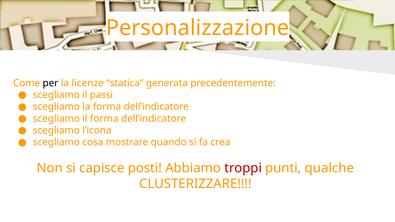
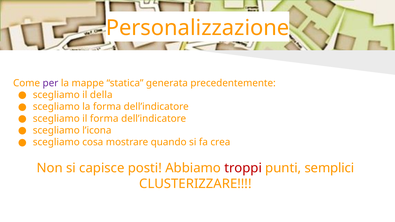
per colour: black -> purple
licenze: licenze -> mappe
passi: passi -> della
qualche: qualche -> semplici
